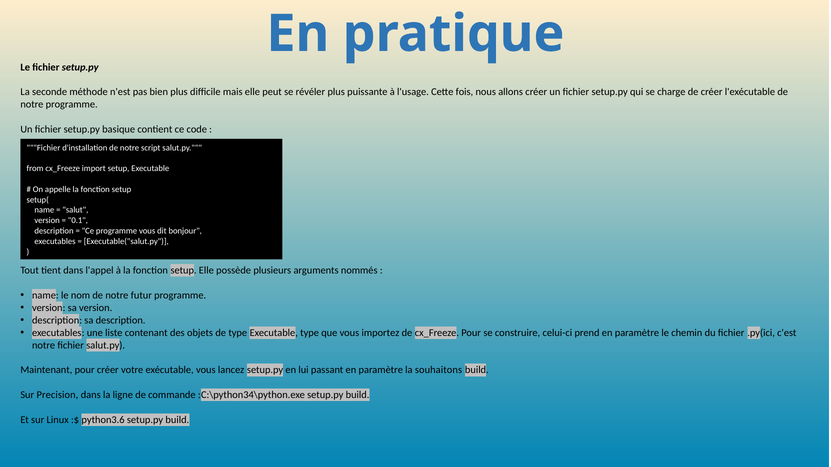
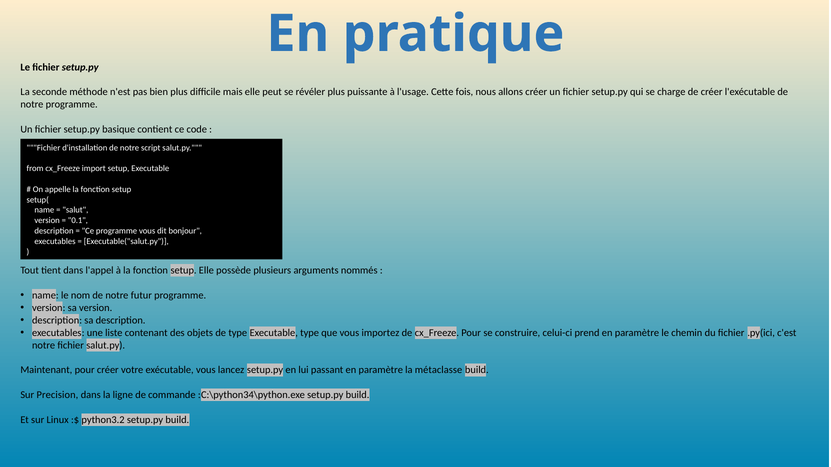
souhaitons: souhaitons -> métaclasse
python3.6: python3.6 -> python3.2
